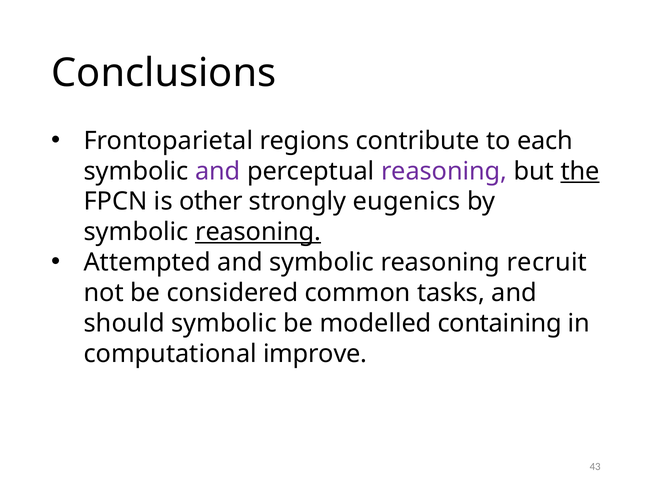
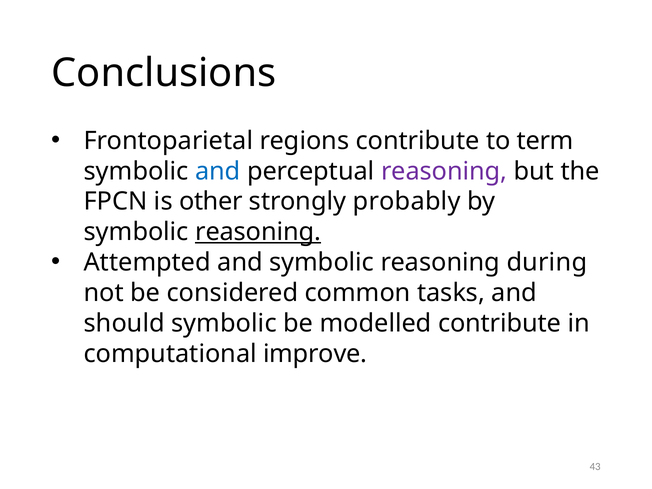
each: each -> term
and at (218, 171) colour: purple -> blue
the underline: present -> none
eugenics: eugenics -> probably
recruit: recruit -> during
modelled containing: containing -> contribute
